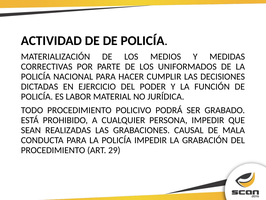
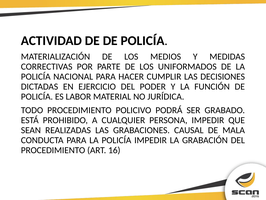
29: 29 -> 16
